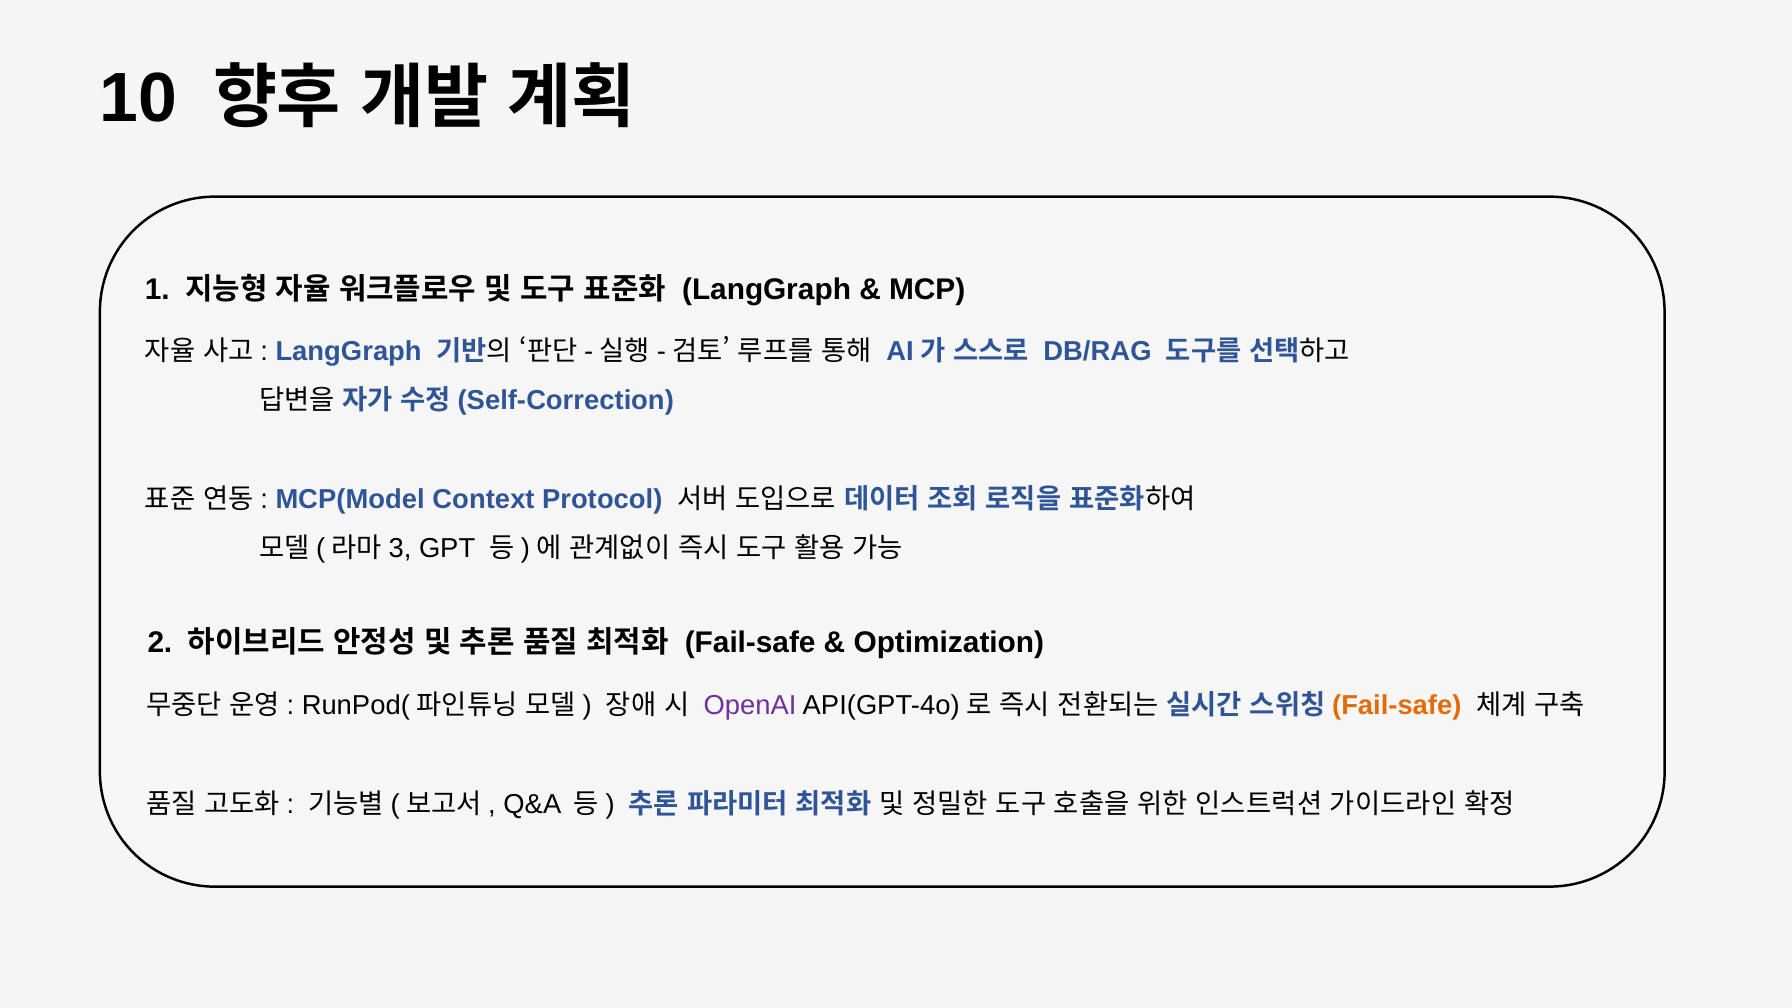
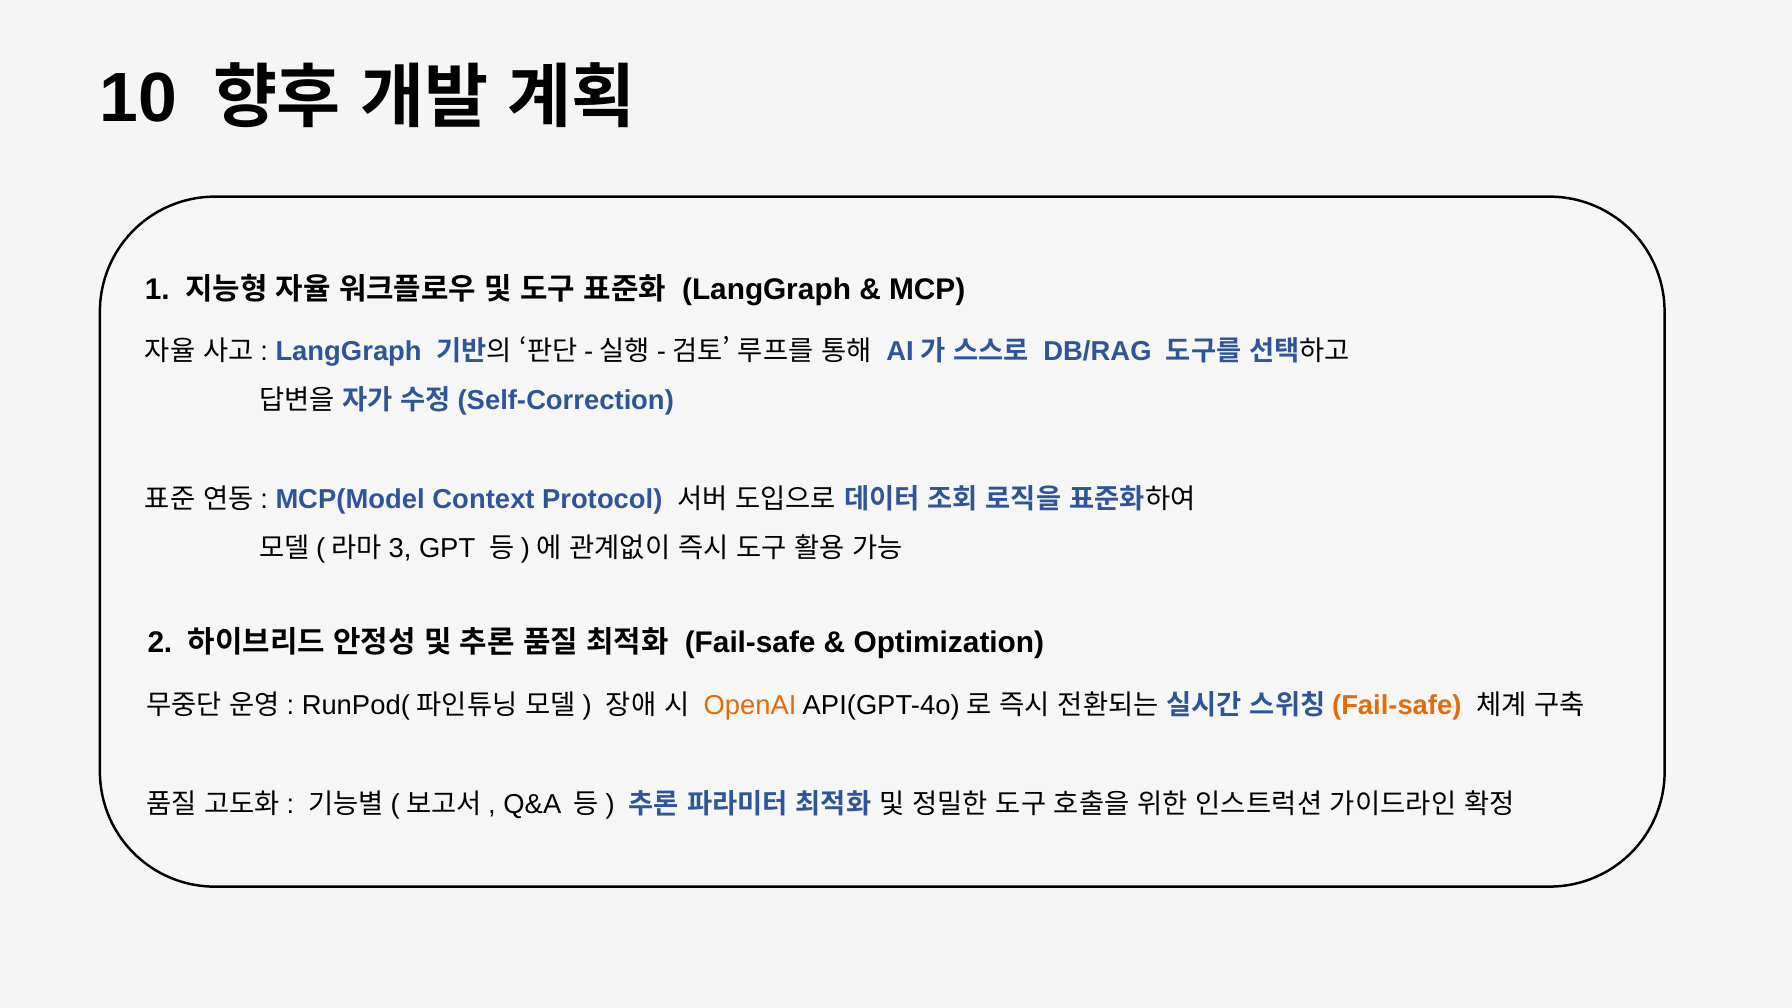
OpenAI colour: purple -> orange
